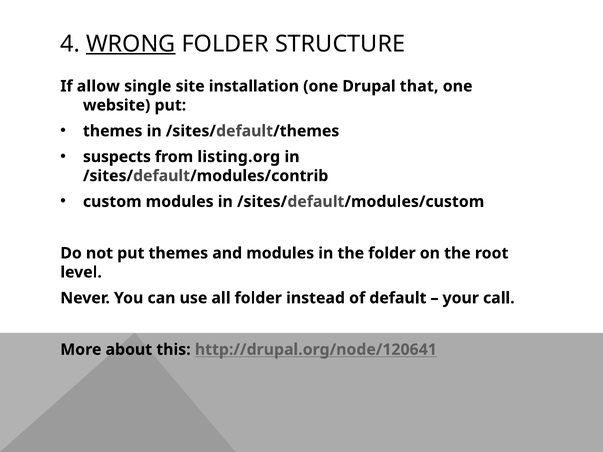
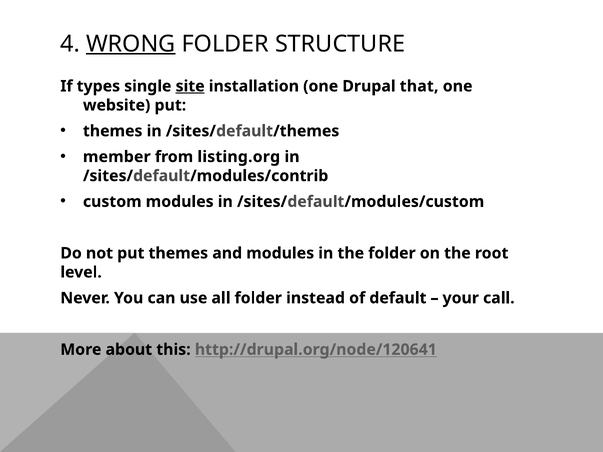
allow: allow -> types
site underline: none -> present
suspects: suspects -> member
